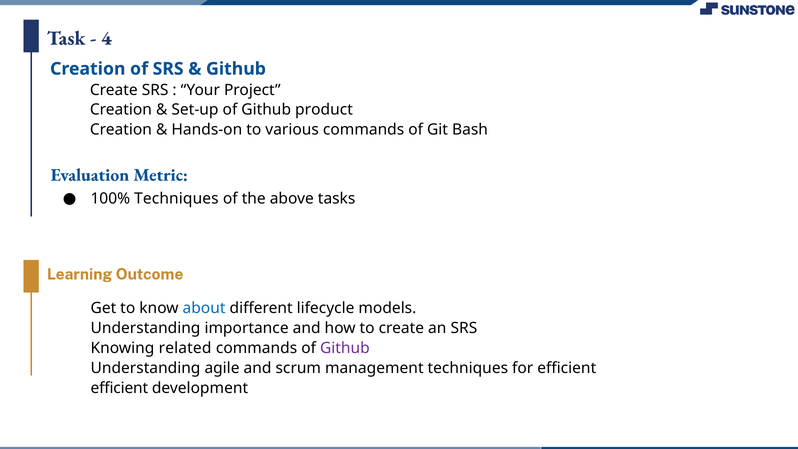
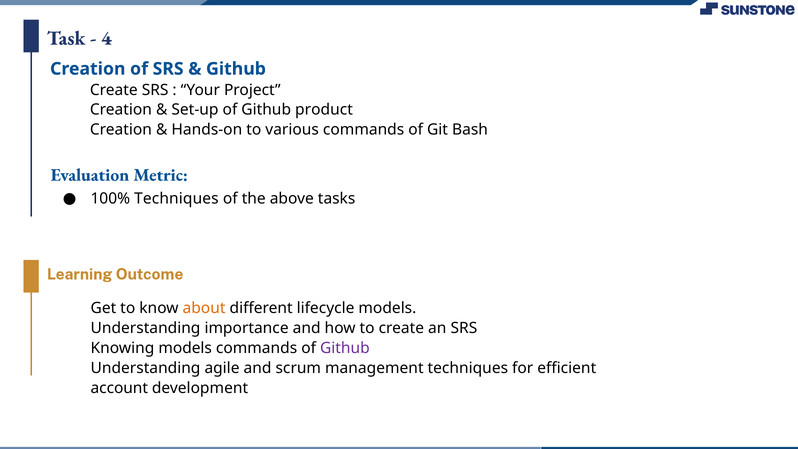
about colour: blue -> orange
Knowing related: related -> models
efficient at (119, 388): efficient -> account
